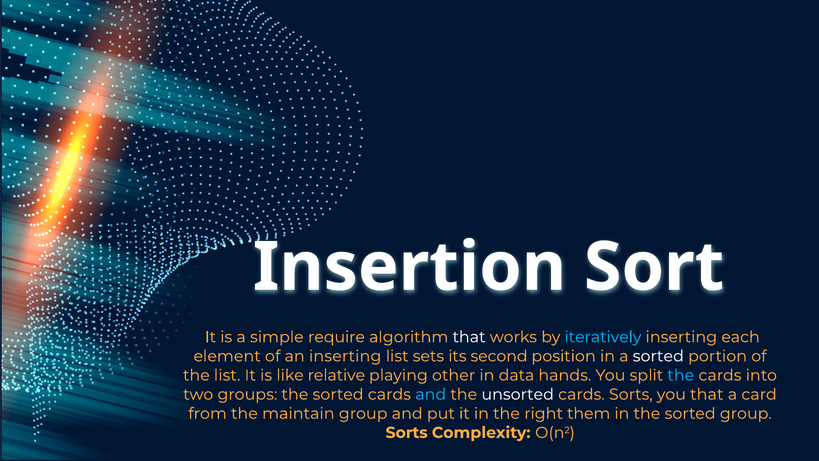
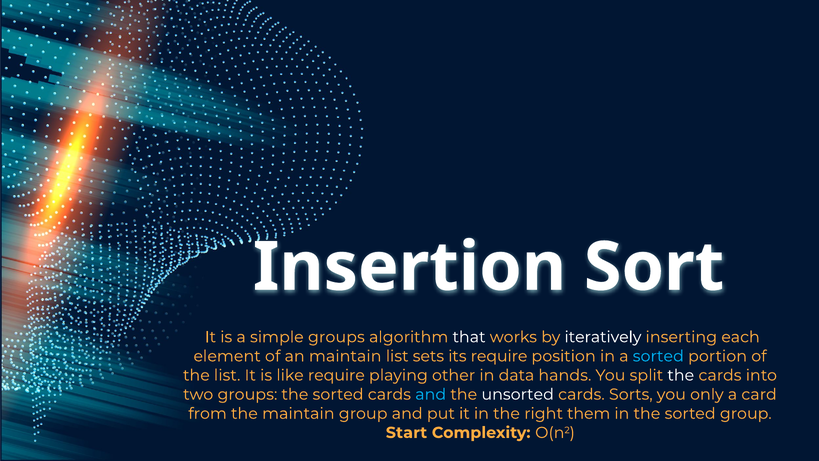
simple require: require -> groups
iteratively colour: light blue -> white
an inserting: inserting -> maintain
its second: second -> require
sorted at (658, 356) colour: white -> light blue
like relative: relative -> require
the at (681, 375) colour: light blue -> white
you that: that -> only
Sorts at (407, 432): Sorts -> Start
